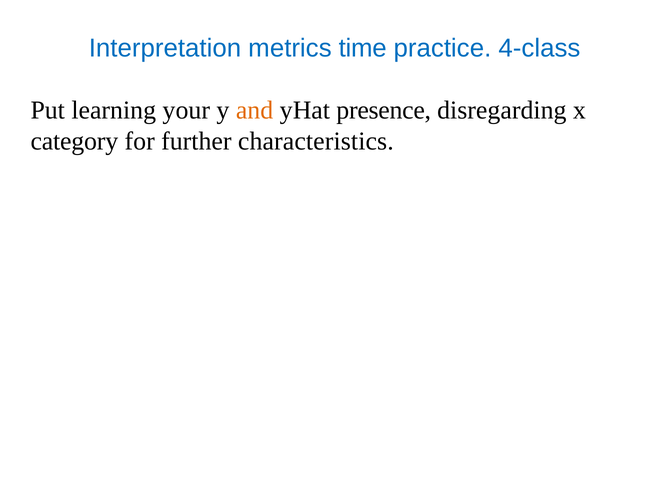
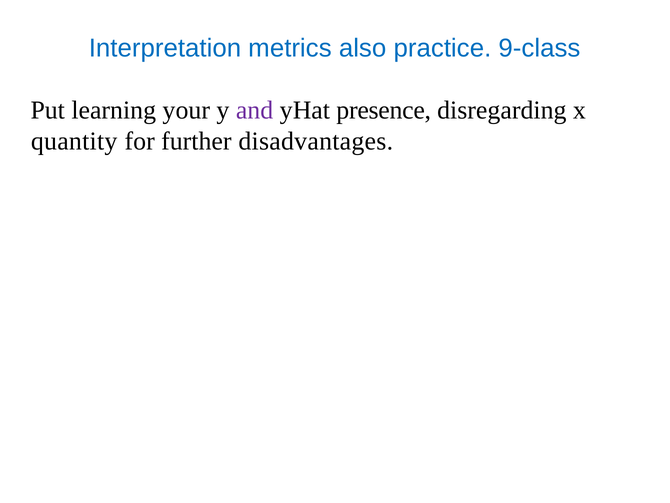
time: time -> also
4-class: 4-class -> 9-class
and colour: orange -> purple
category: category -> quantity
characteristics: characteristics -> disadvantages
